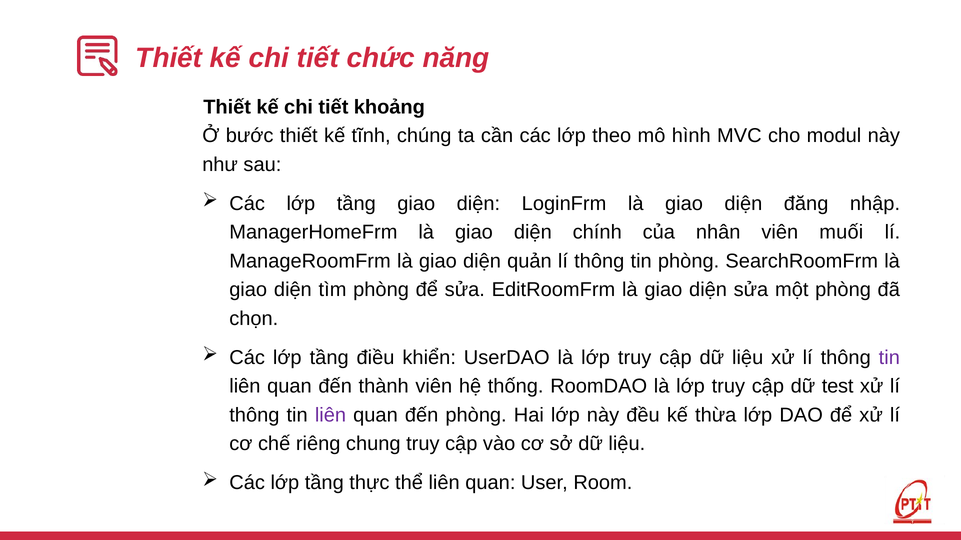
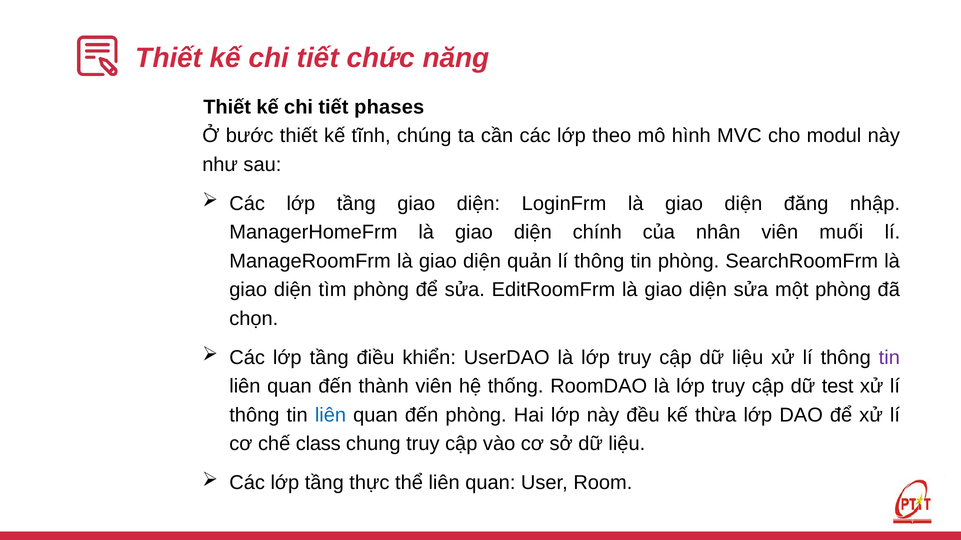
khoảng: khoảng -> phases
liên at (330, 415) colour: purple -> blue
riêng: riêng -> class
